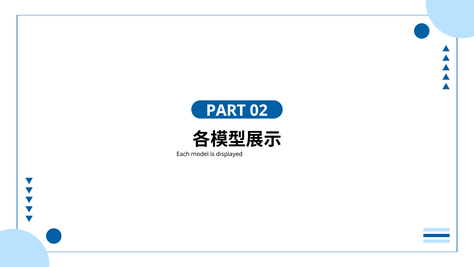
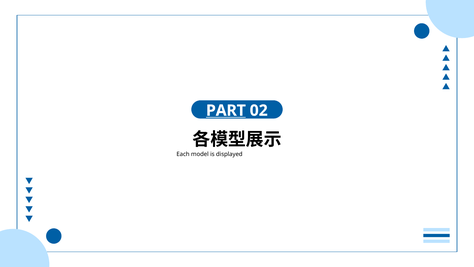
PART underline: none -> present
